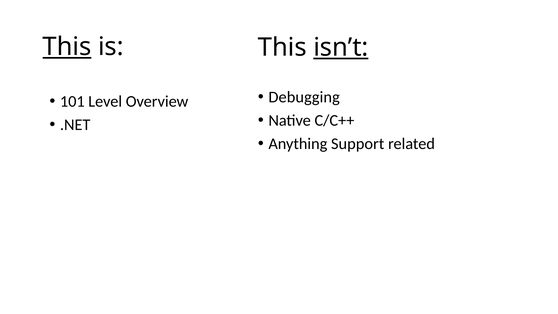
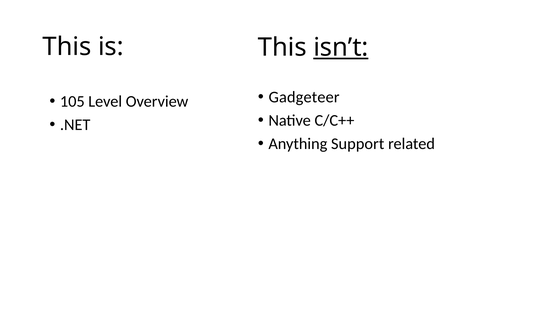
This at (67, 47) underline: present -> none
Debugging: Debugging -> Gadgeteer
101: 101 -> 105
